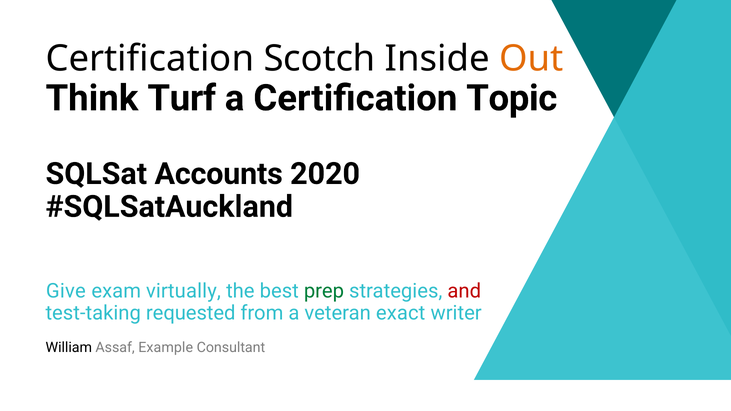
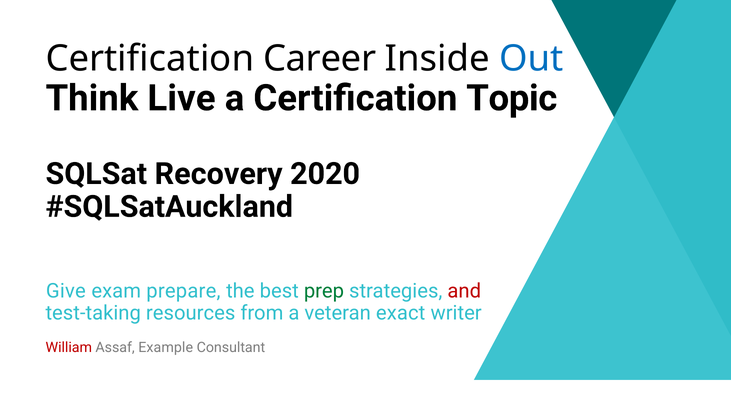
Scotch: Scotch -> Career
Out colour: orange -> blue
Turf: Turf -> Live
Accounts: Accounts -> Recovery
virtually: virtually -> prepare
requested: requested -> resources
William colour: black -> red
